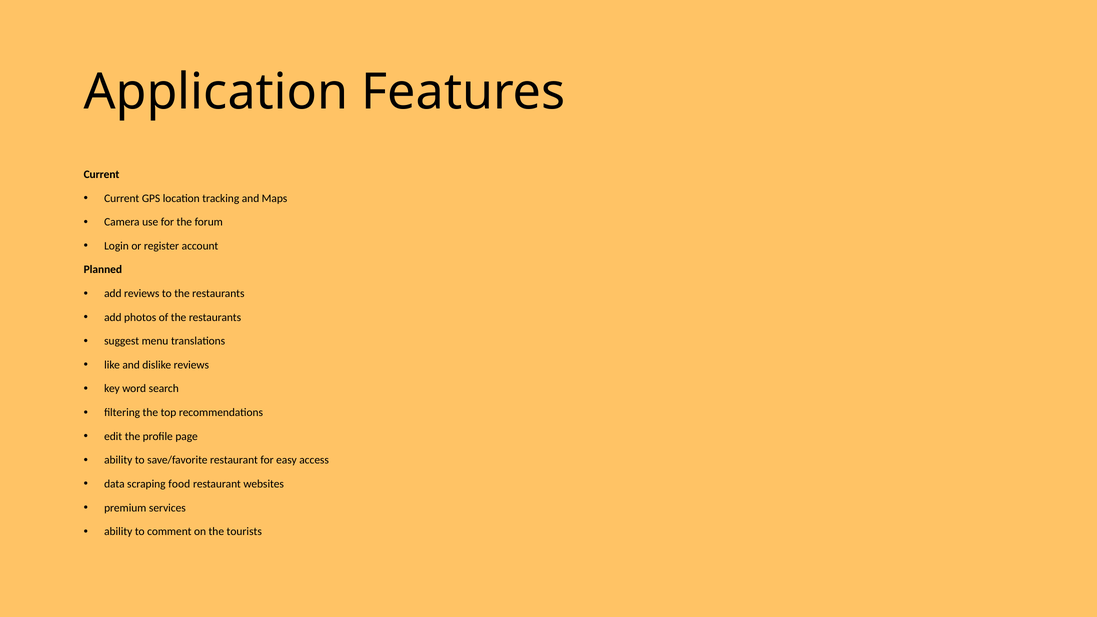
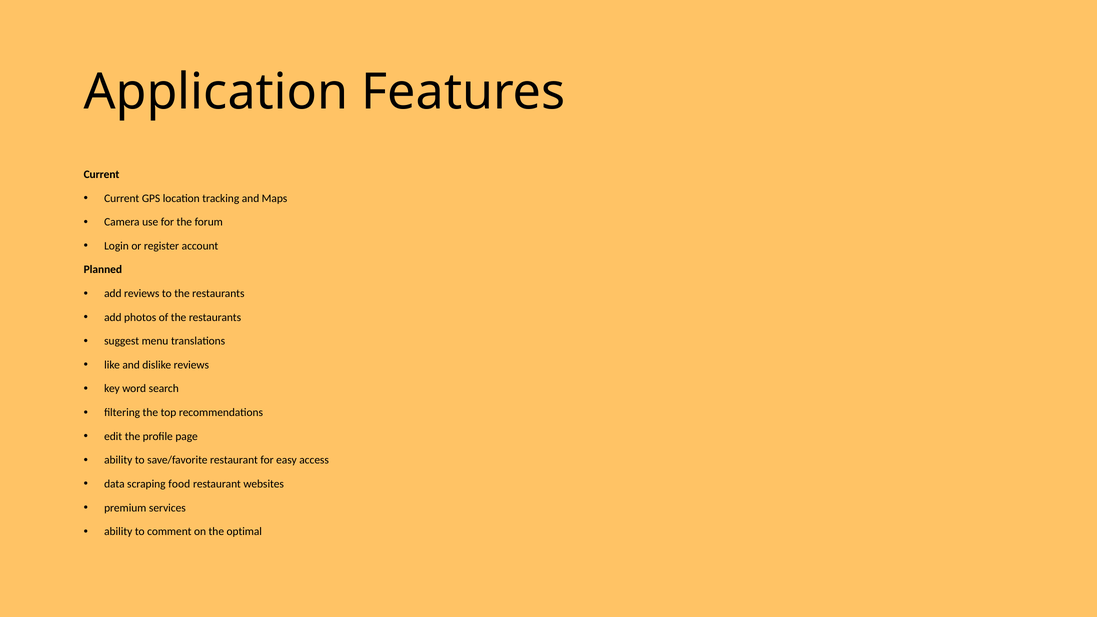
tourists: tourists -> optimal
